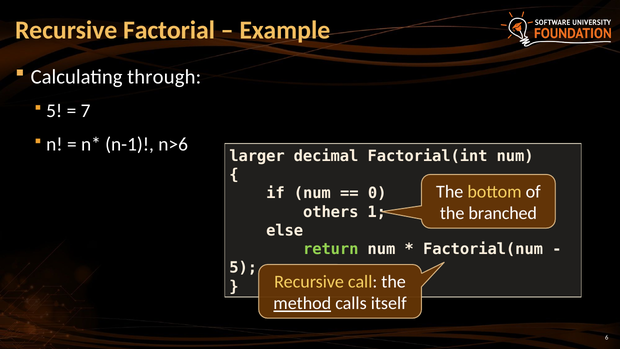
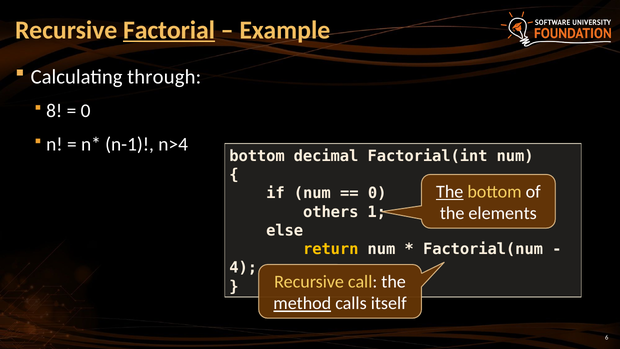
Factorial underline: none -> present
5 at (54, 111): 5 -> 8
7 at (86, 111): 7 -> 0
n>6: n>6 -> n>4
larger at (257, 156): larger -> bottom
The at (450, 192) underline: none -> present
branched: branched -> elements
return colour: light green -> yellow
5 at (243, 268): 5 -> 4
